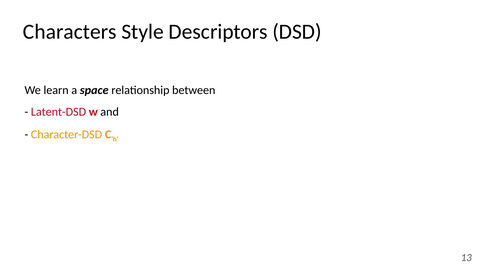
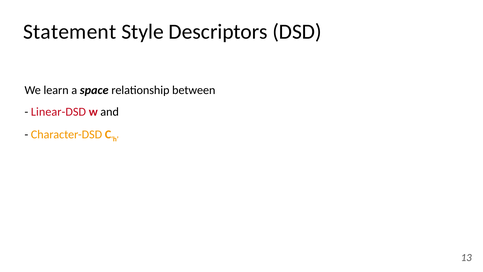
Characters: Characters -> Statement
Latent-DSD: Latent-DSD -> Linear-DSD
